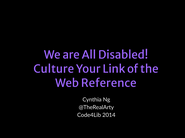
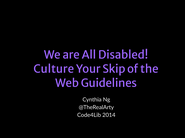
Link: Link -> Skip
Reference: Reference -> Guidelines
